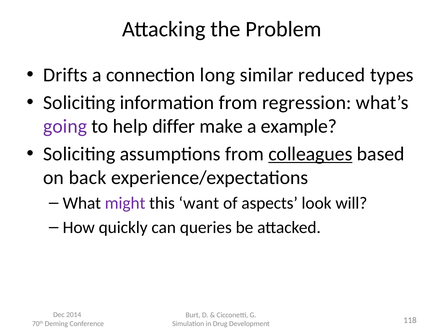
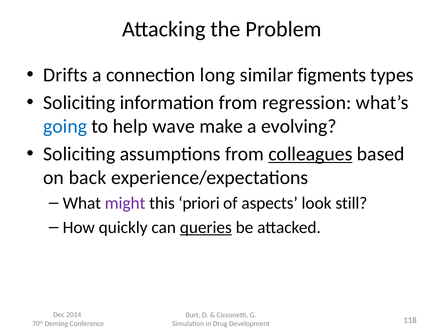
reduced: reduced -> figments
going colour: purple -> blue
differ: differ -> wave
example: example -> evolving
want: want -> priori
will: will -> still
queries underline: none -> present
